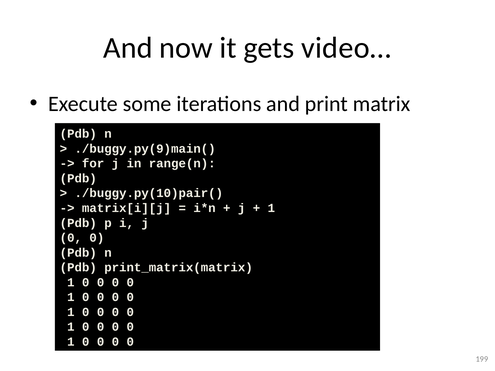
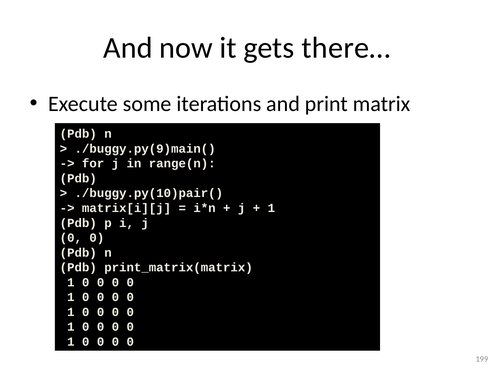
video…: video… -> there…
